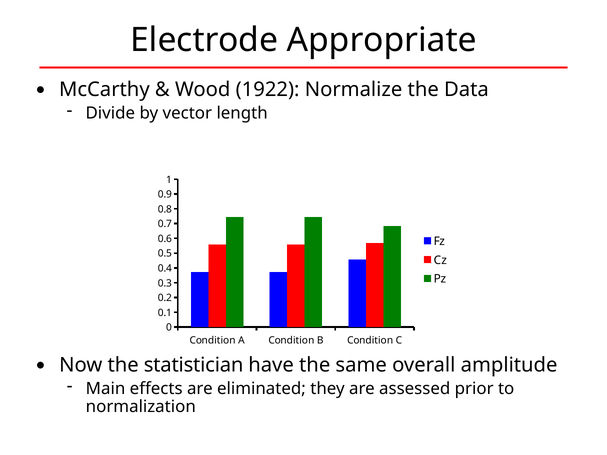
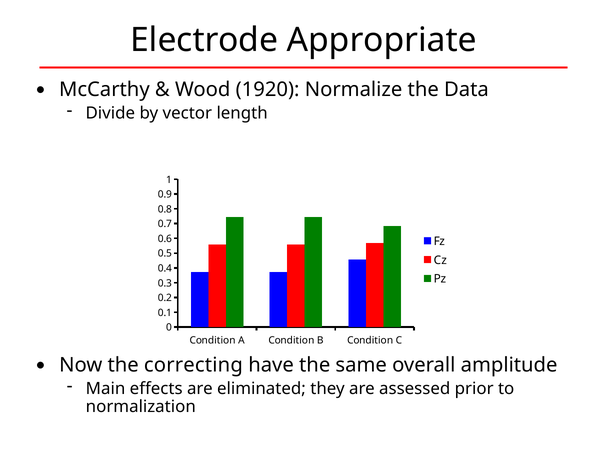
1922: 1922 -> 1920
statistician: statistician -> correcting
